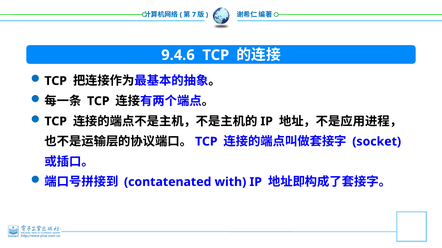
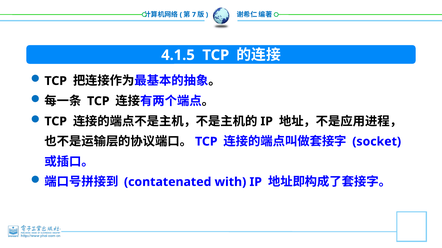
9.4.6: 9.4.6 -> 4.1.5
